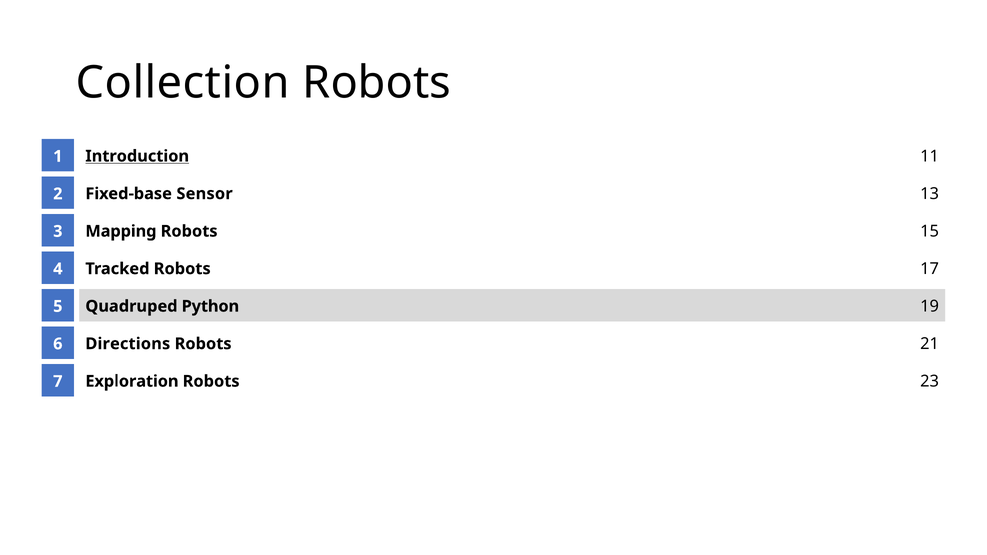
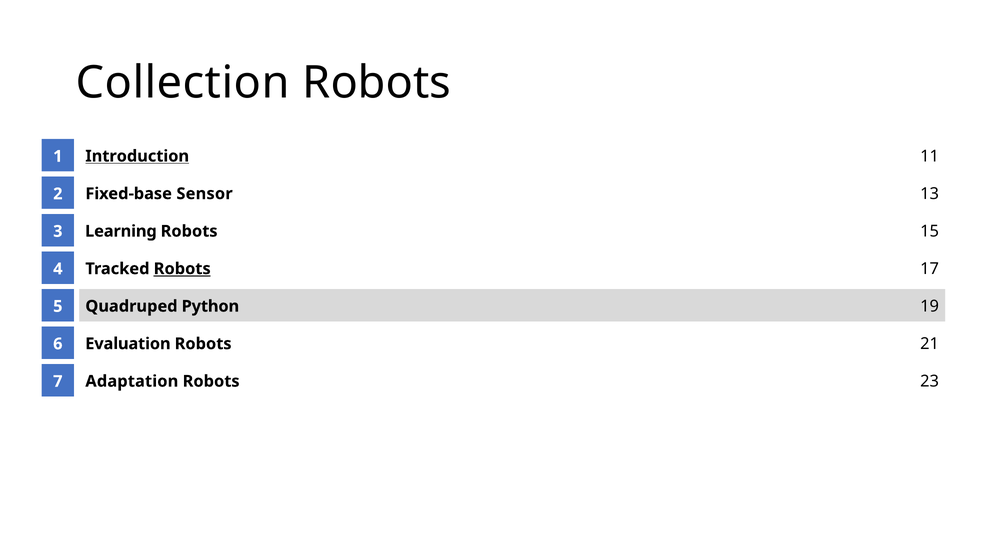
Mapping: Mapping -> Learning
Robots at (182, 269) underline: none -> present
Directions: Directions -> Evaluation
Exploration: Exploration -> Adaptation
